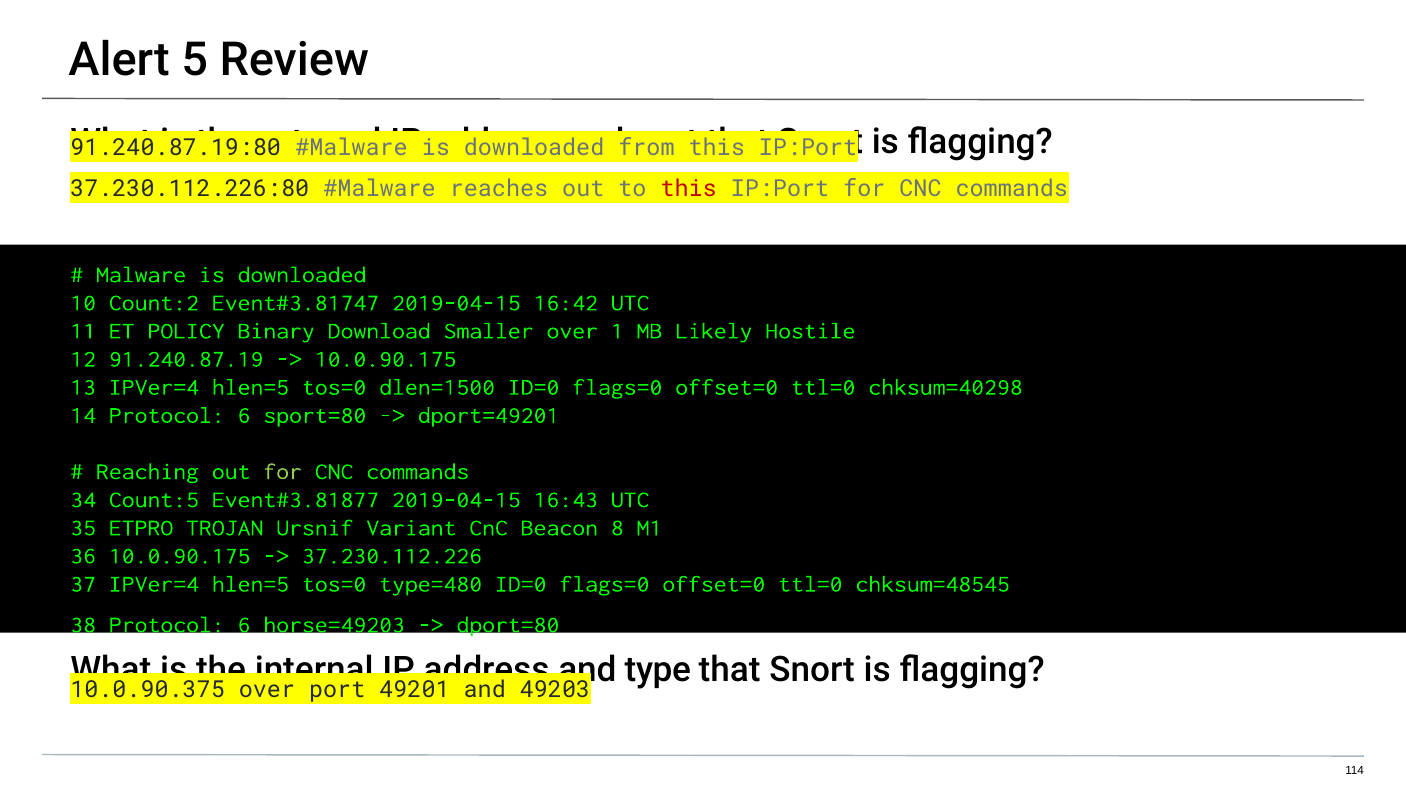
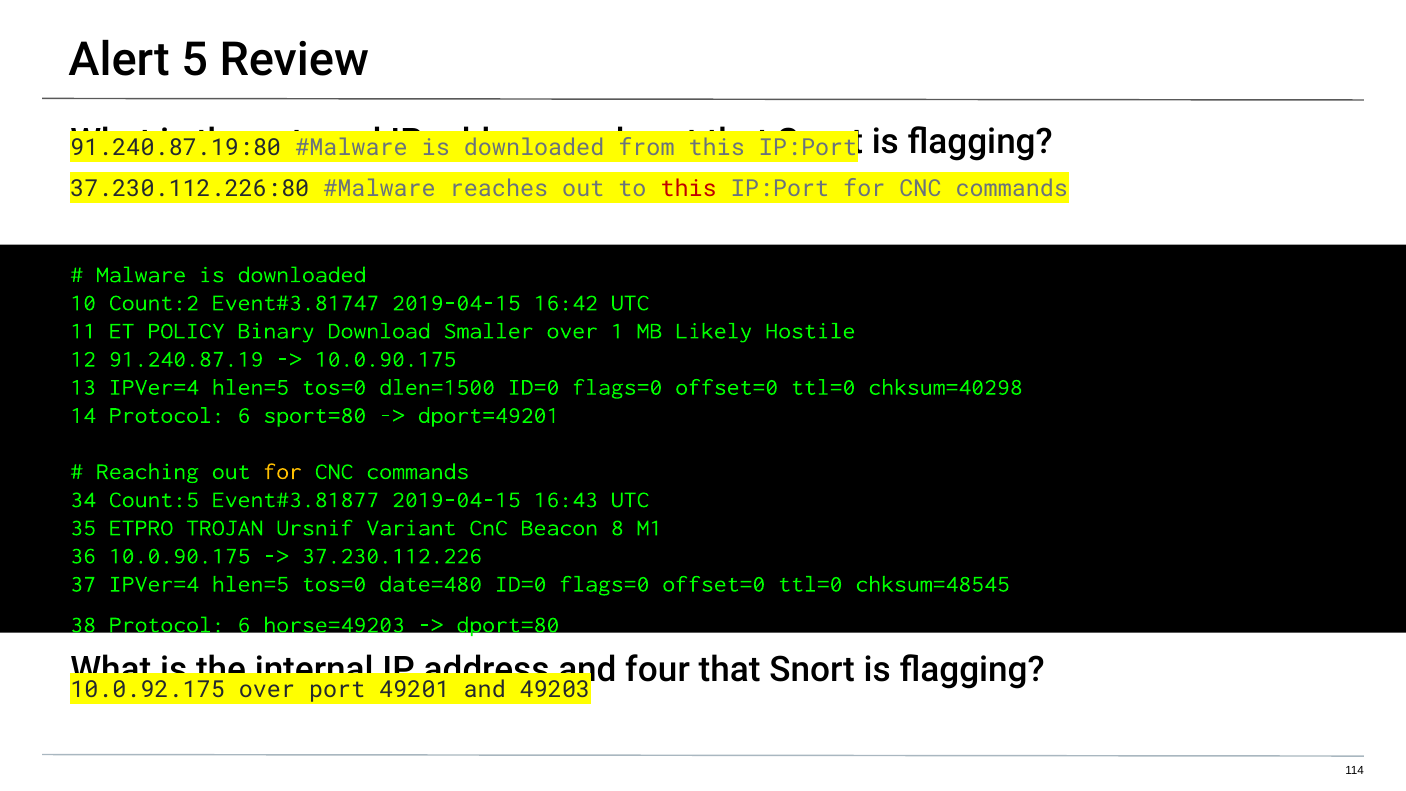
for at (283, 471) colour: light green -> yellow
type=480: type=480 -> date=480
type: type -> four
10.0.90.375: 10.0.90.375 -> 10.0.92.175
